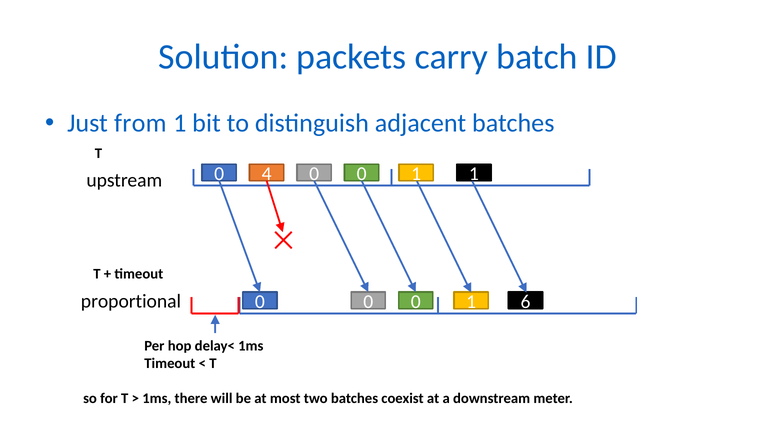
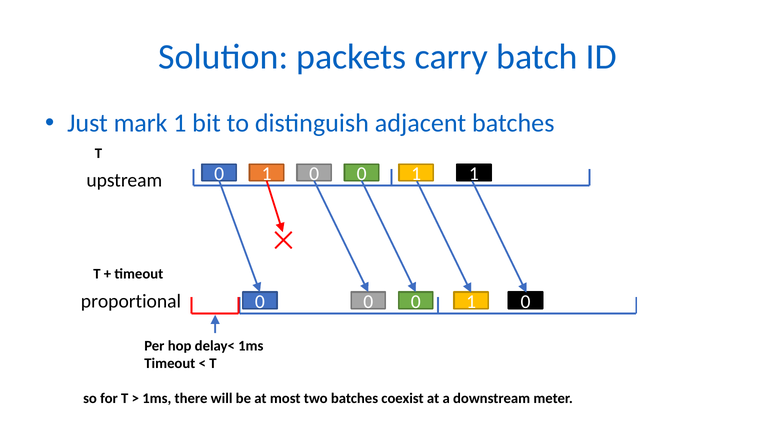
from: from -> mark
4 at (267, 174): 4 -> 1
6 at (525, 302): 6 -> 0
